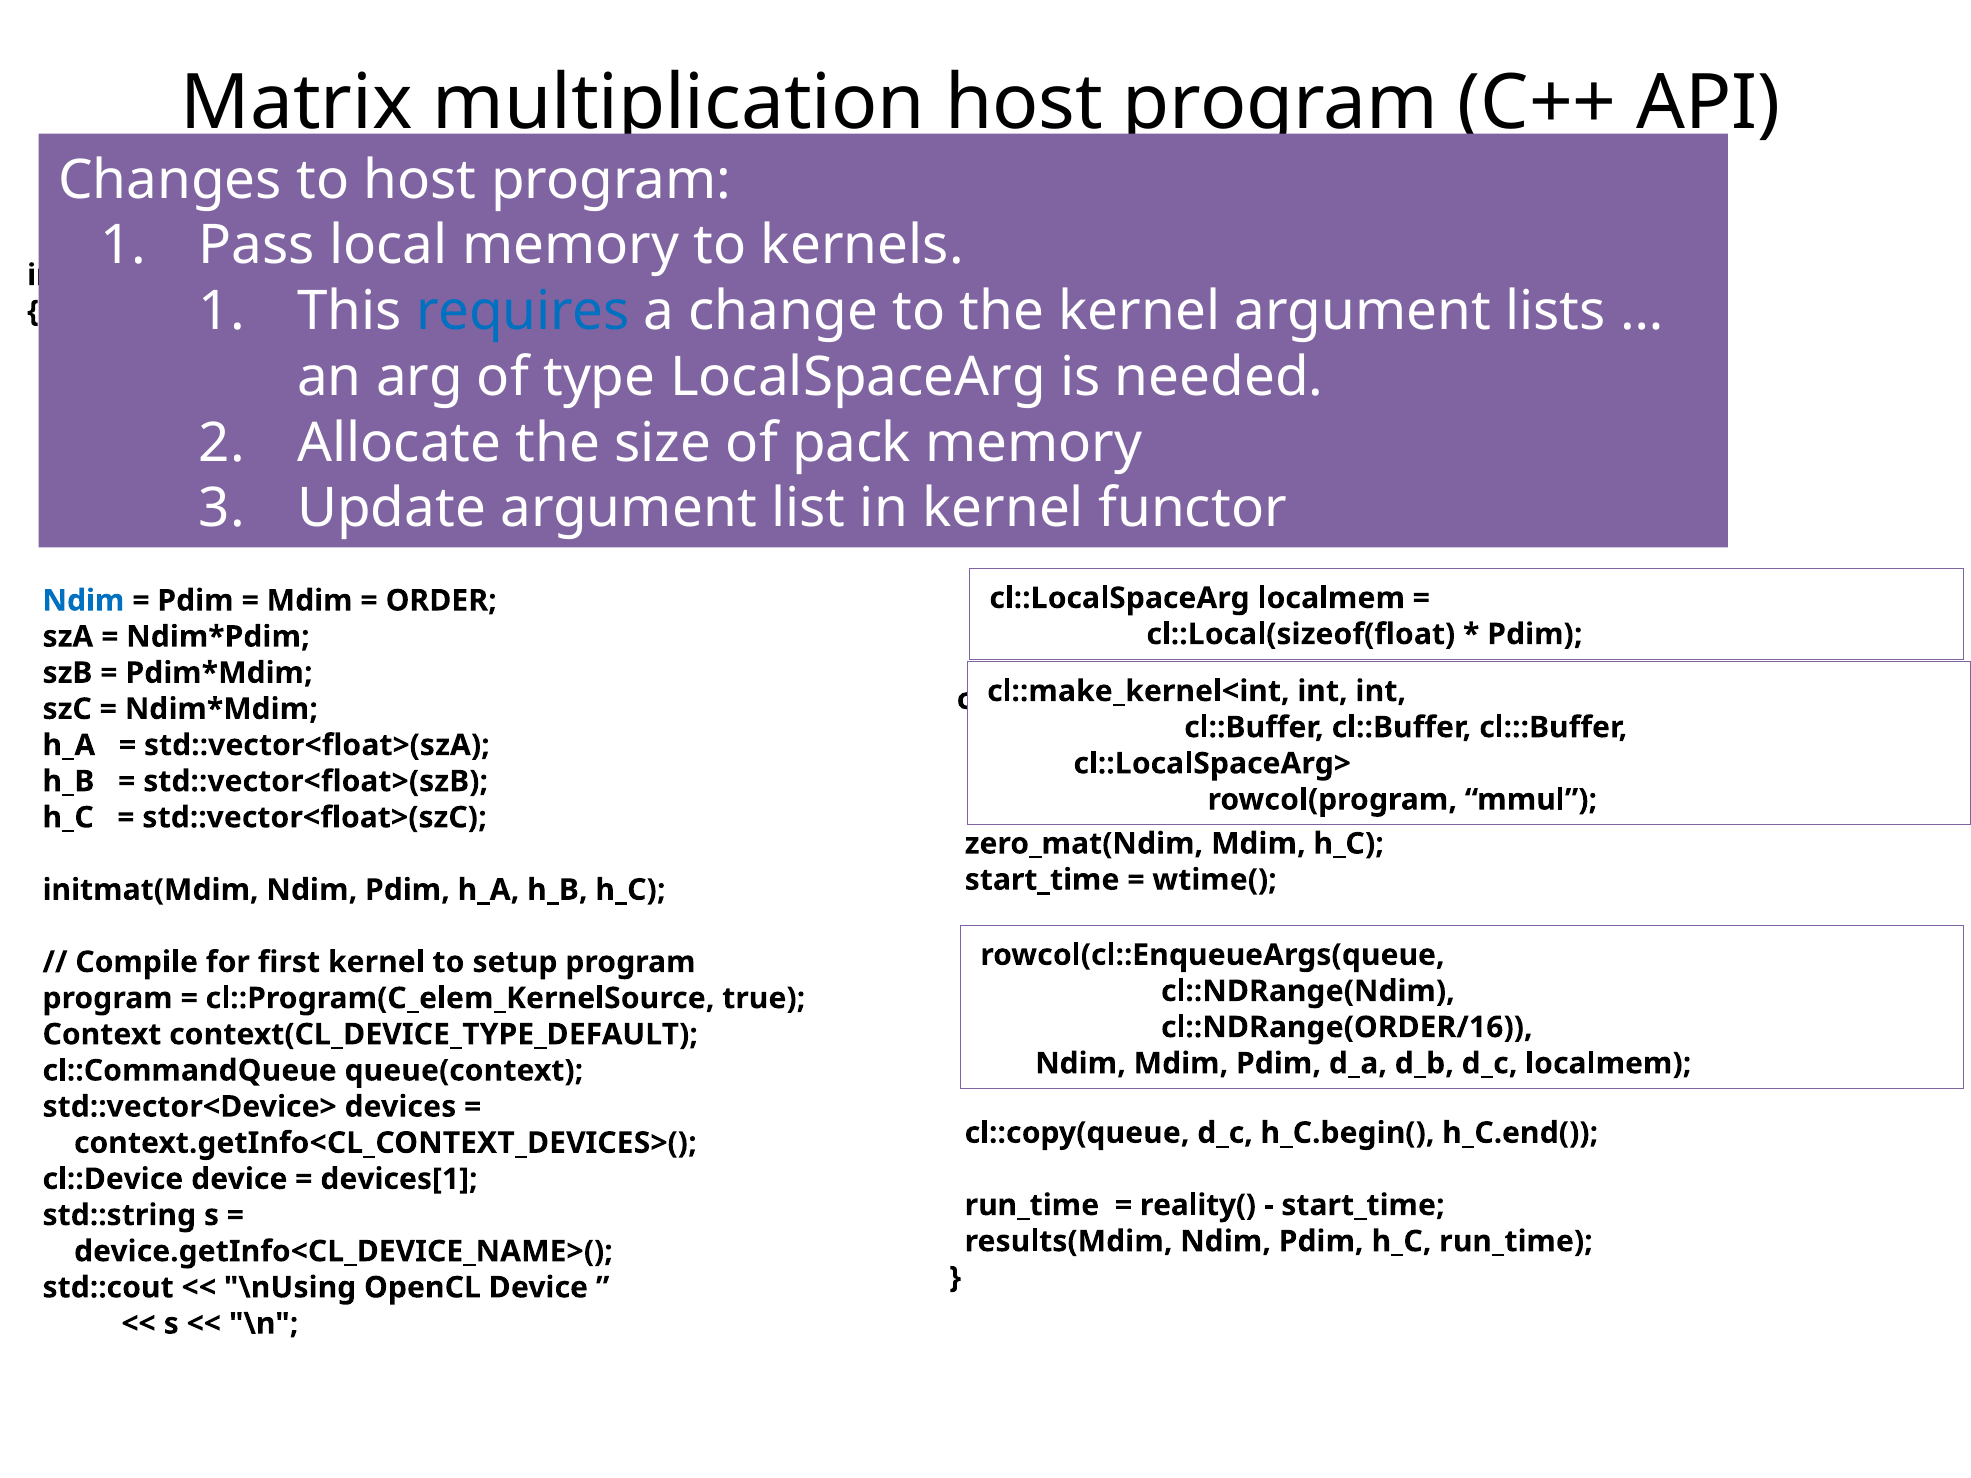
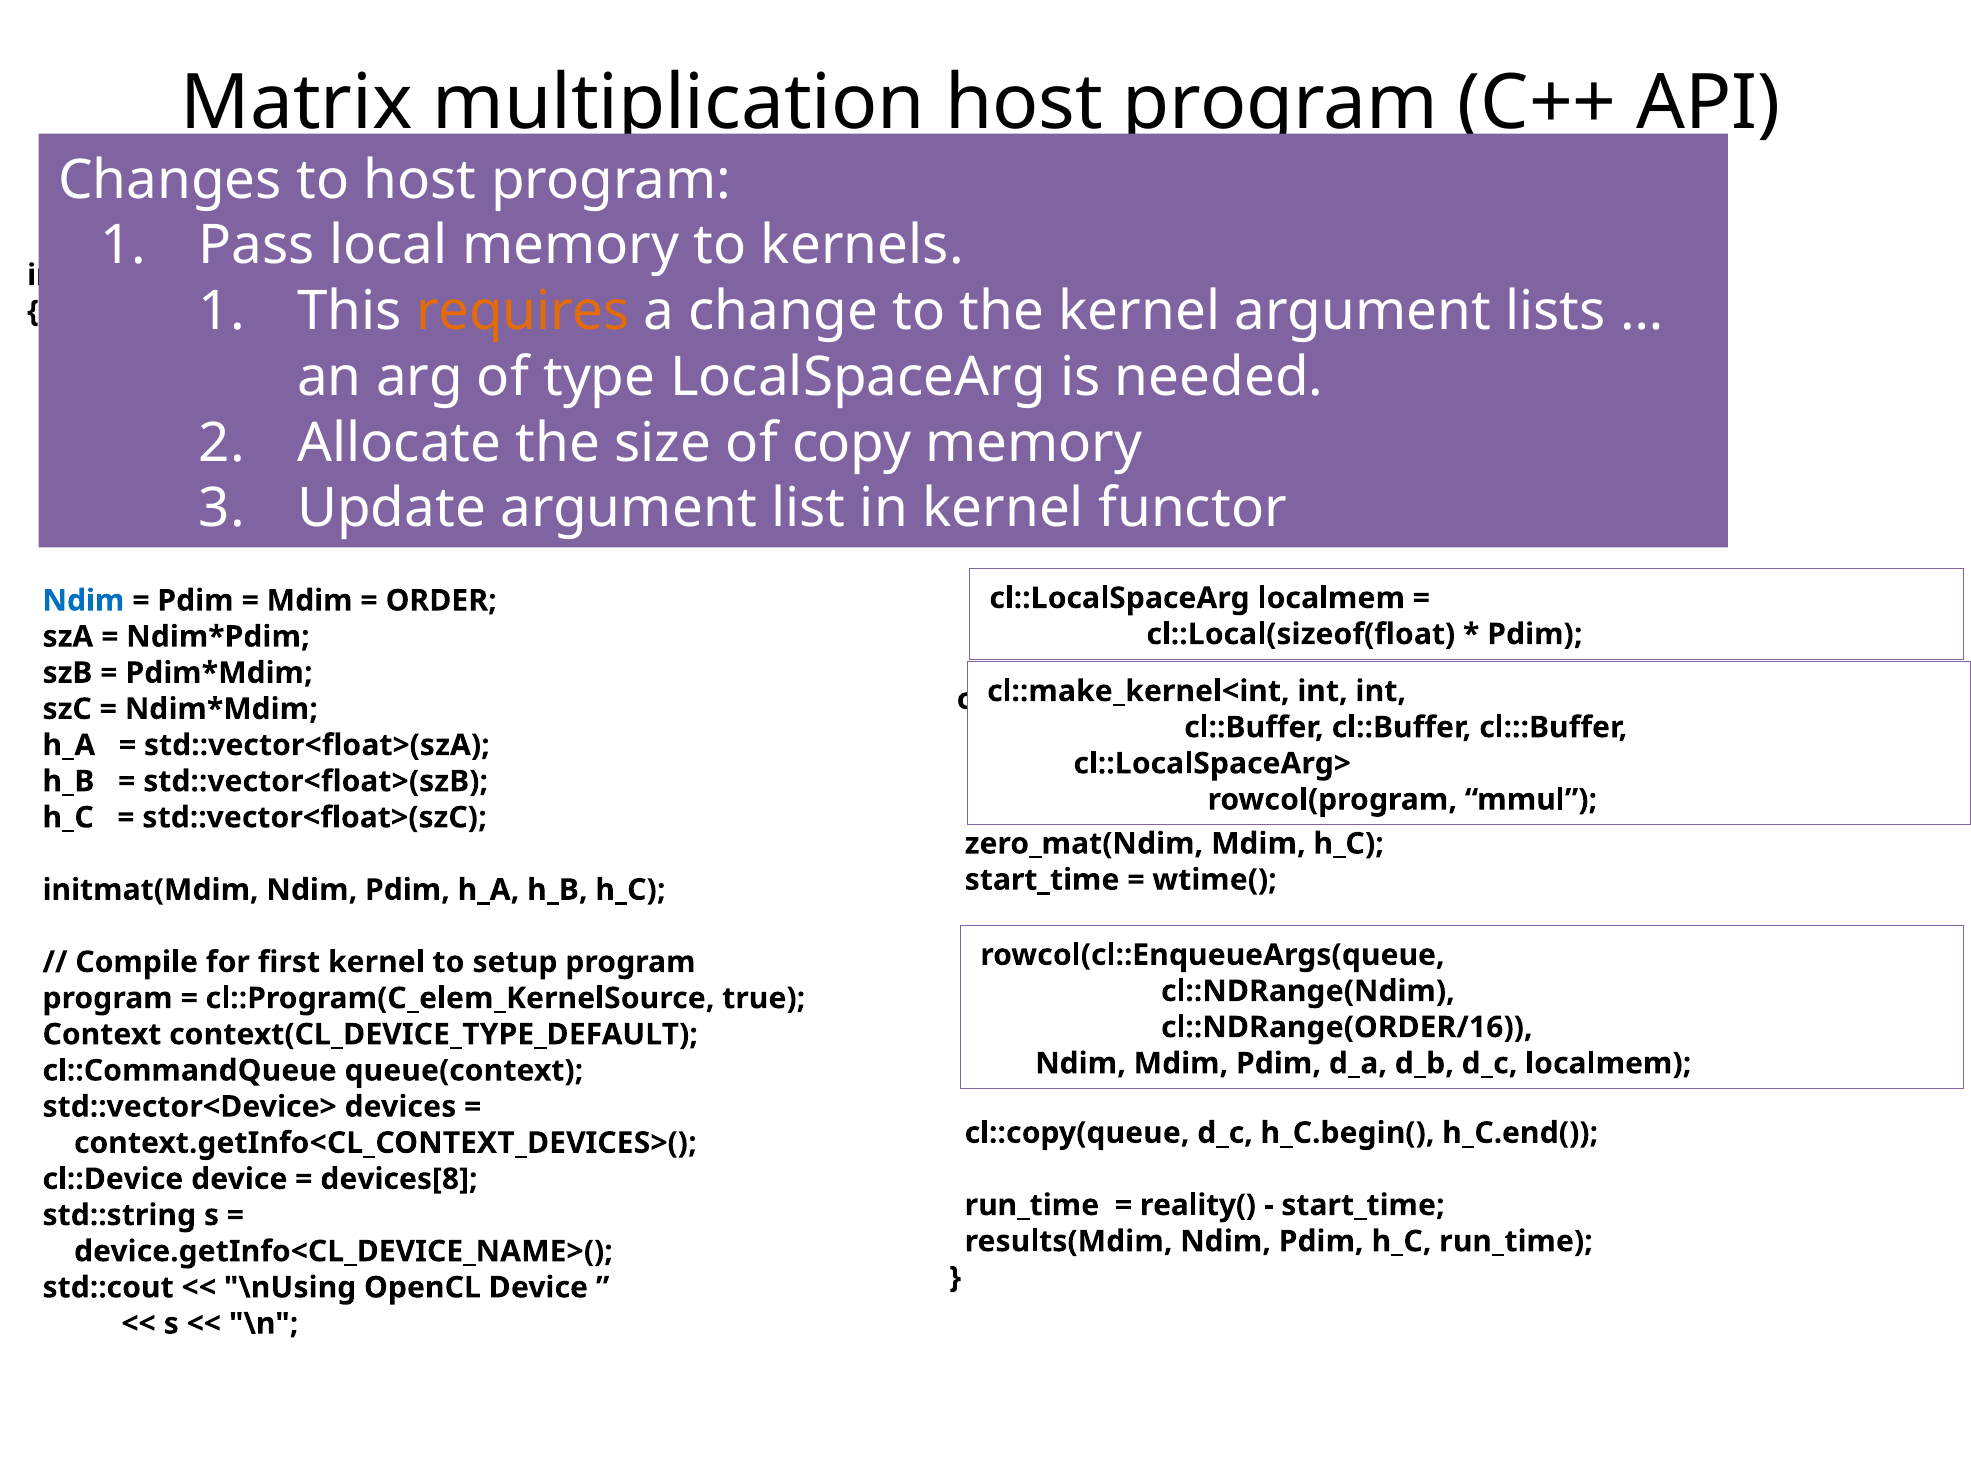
requires colour: blue -> orange
pack: pack -> copy
devices[1: devices[1 -> devices[8
